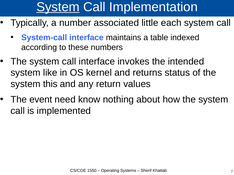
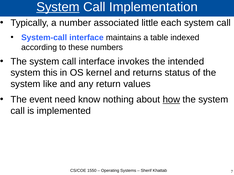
like: like -> this
this: this -> like
how underline: none -> present
